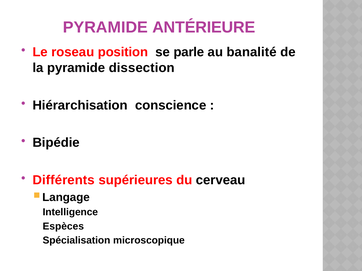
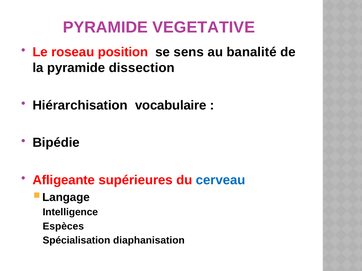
ANTÉRIEURE: ANTÉRIEURE -> VEGETATIVE
parle: parle -> sens
conscience: conscience -> vocabulaire
Différents: Différents -> Afligeante
cerveau colour: black -> blue
microscopique: microscopique -> diaphanisation
